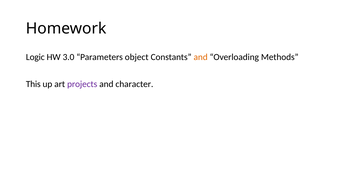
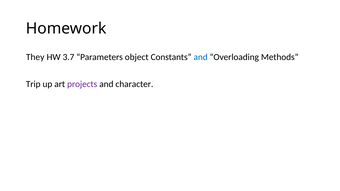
Logic: Logic -> They
3.0: 3.0 -> 3.7
and at (201, 57) colour: orange -> blue
This: This -> Trip
